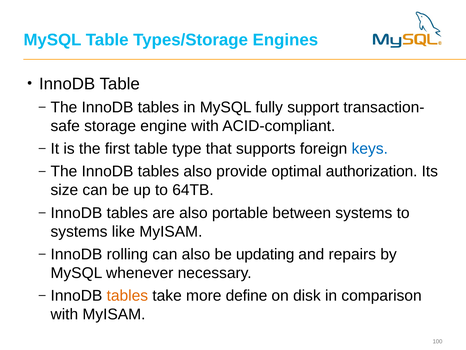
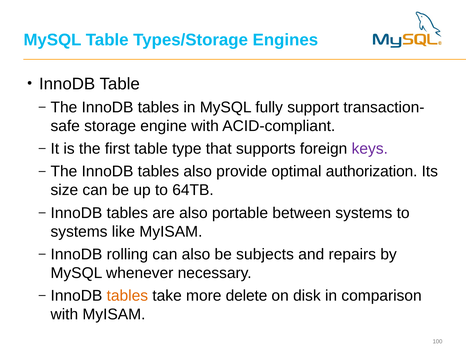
keys colour: blue -> purple
updating: updating -> subjects
define: define -> delete
